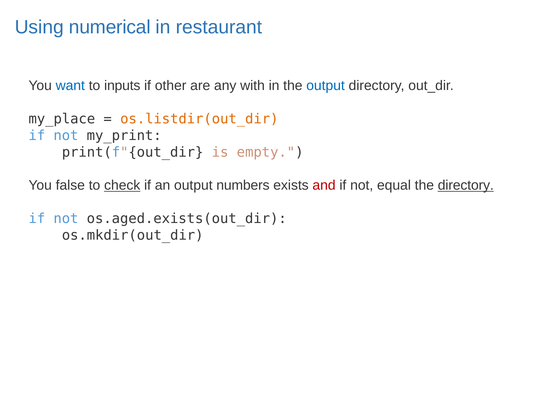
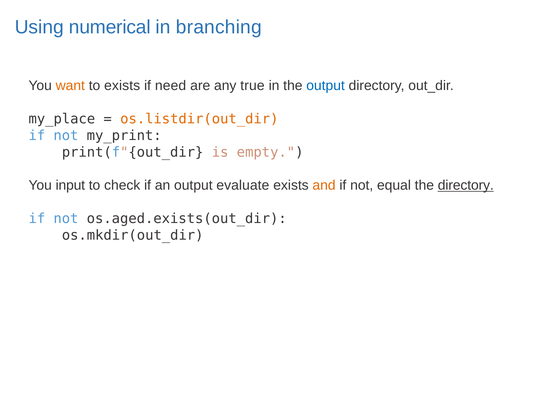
restaurant: restaurant -> branching
want colour: blue -> orange
to inputs: inputs -> exists
other: other -> need
with: with -> true
false: false -> input
check underline: present -> none
numbers: numbers -> evaluate
and colour: red -> orange
